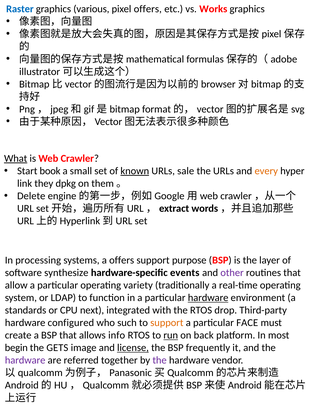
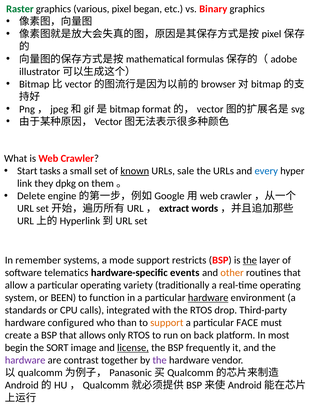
Raster colour: blue -> green
pixel offers: offers -> began
Works: Works -> Binary
What underline: present -> none
book: book -> tasks
every colour: orange -> blue
processing: processing -> remember
a offers: offers -> mode
purpose: purpose -> restricts
the at (250, 260) underline: none -> present
synthesize: synthesize -> telematics
other colour: purple -> orange
LDAP: LDAP -> BEEN
next: next -> calls
such: such -> than
info: info -> only
run underline: present -> none
GETS: GETS -> SORT
referred: referred -> contrast
